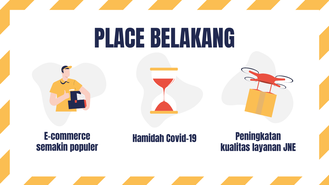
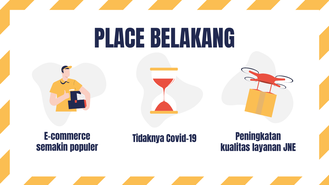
Hamidah: Hamidah -> Tidaknya
